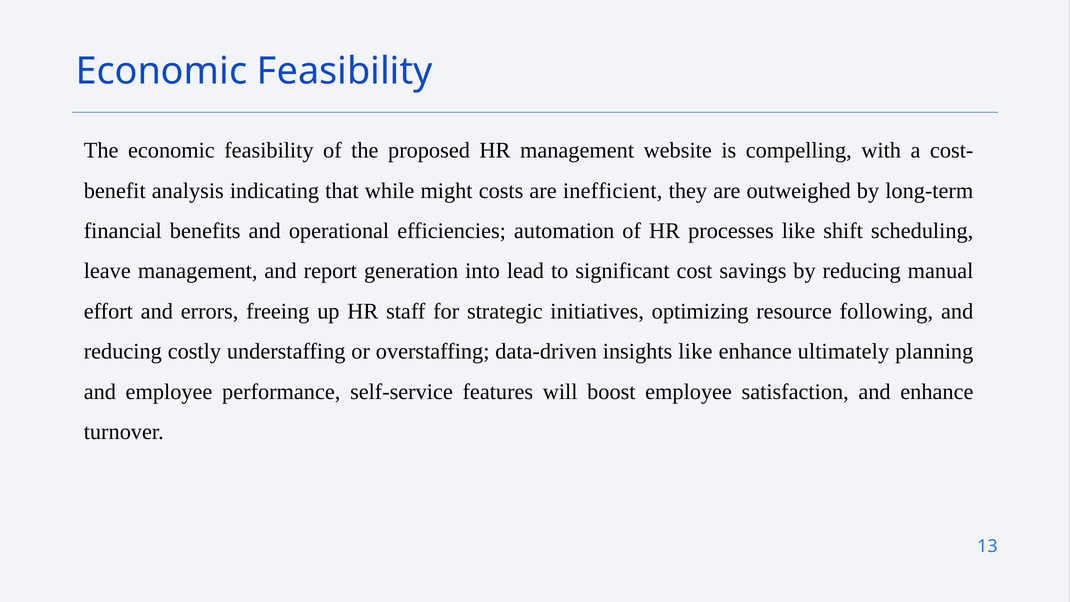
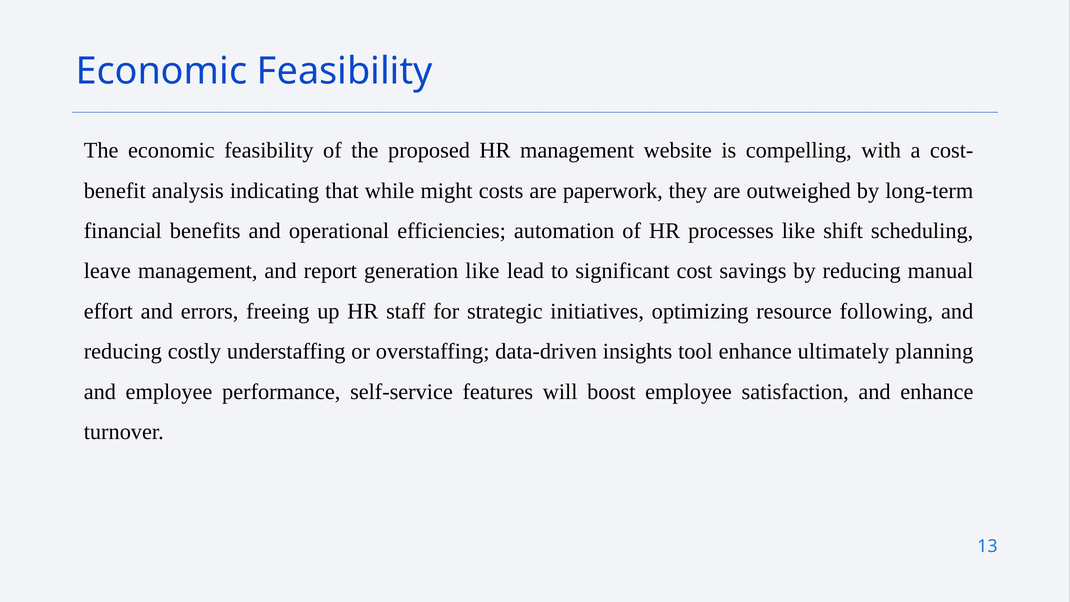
inefficient: inefficient -> paperwork
generation into: into -> like
insights like: like -> tool
